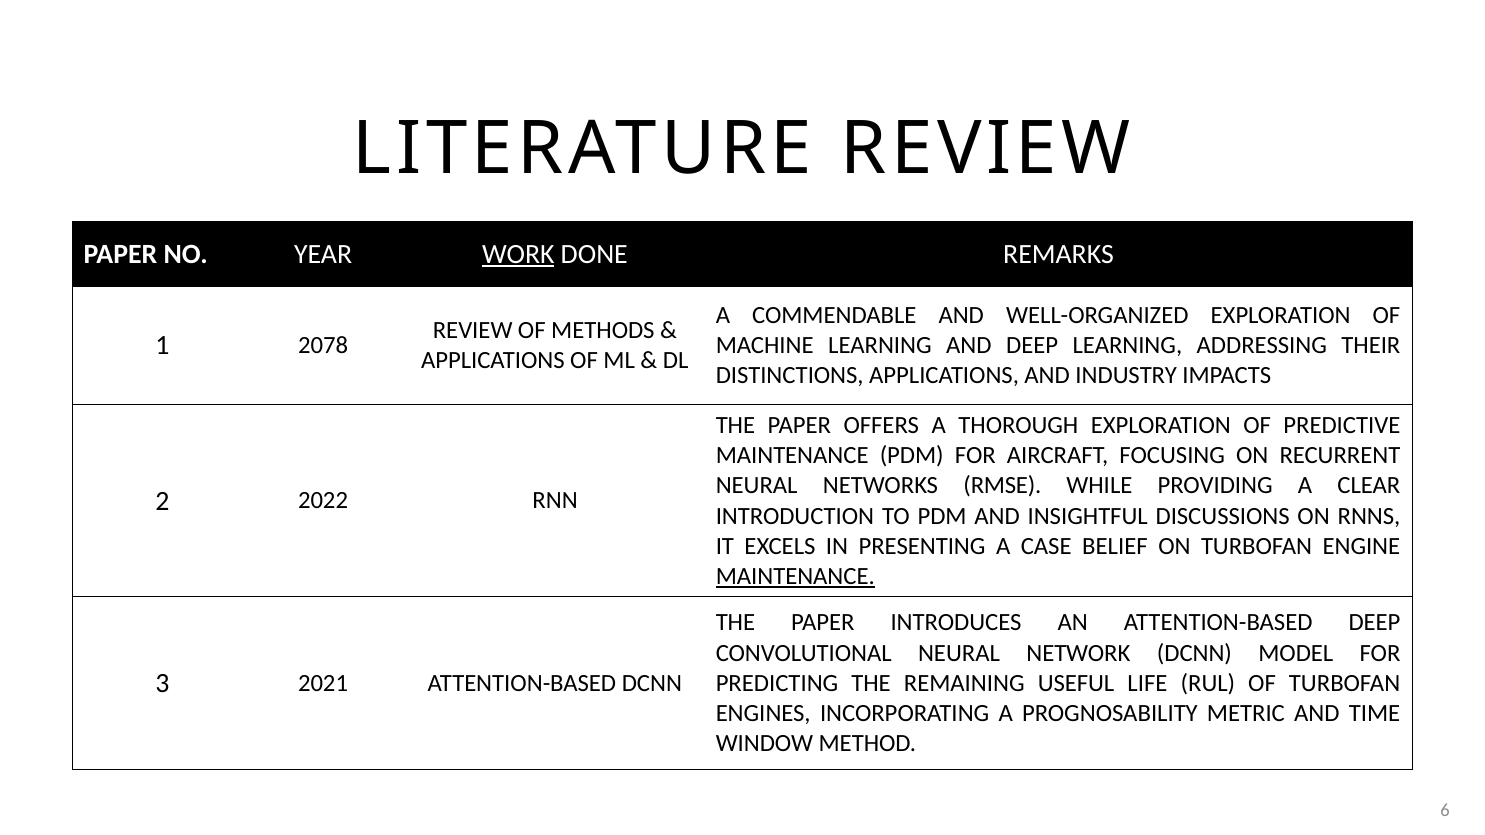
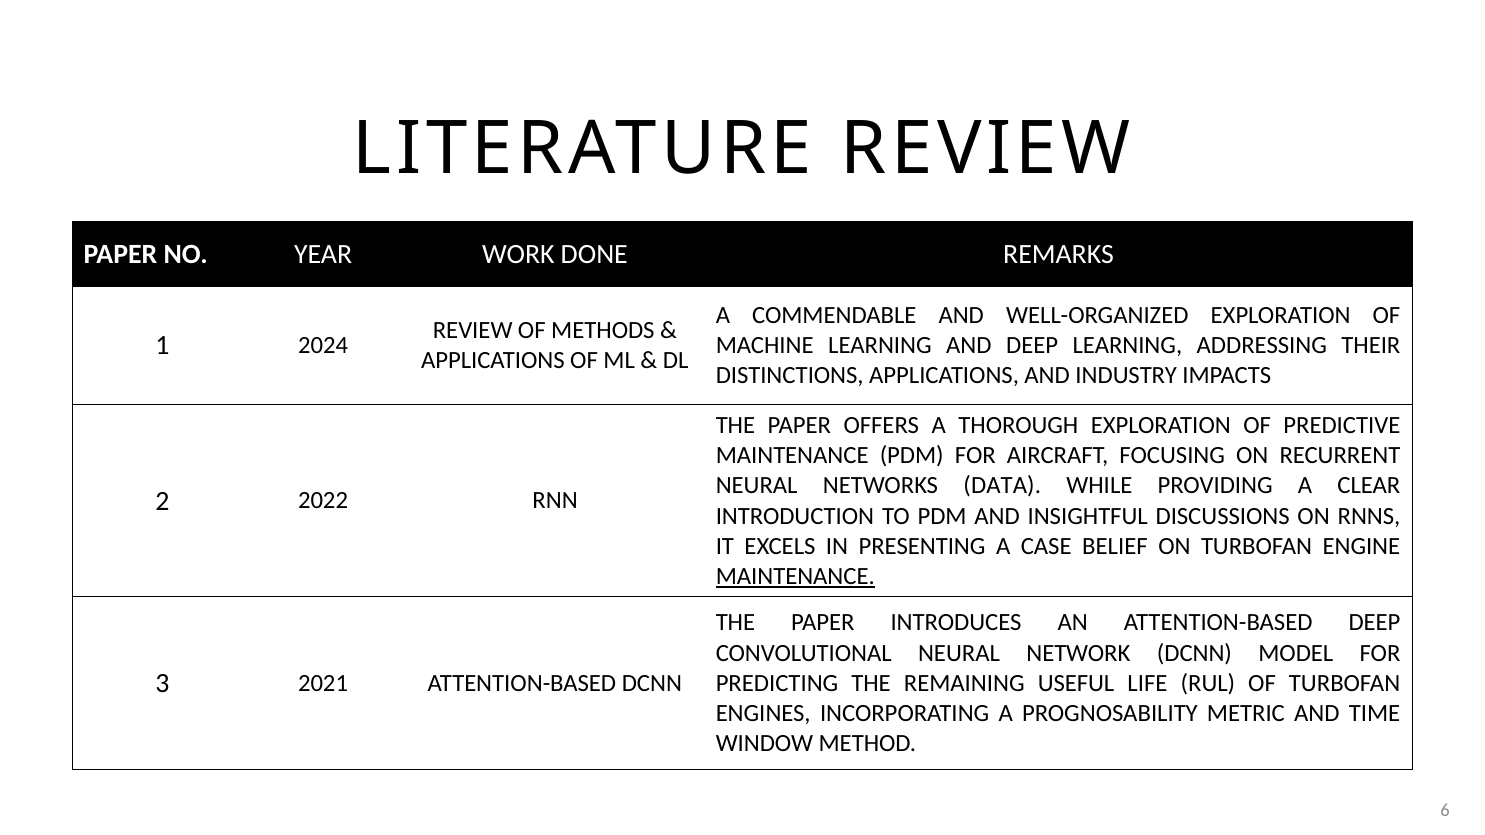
WORK underline: present -> none
2078: 2078 -> 2024
RMSE: RMSE -> DATA
